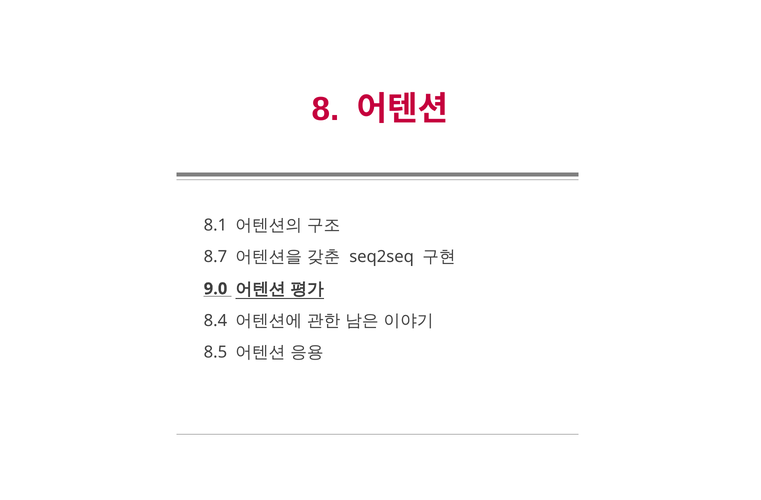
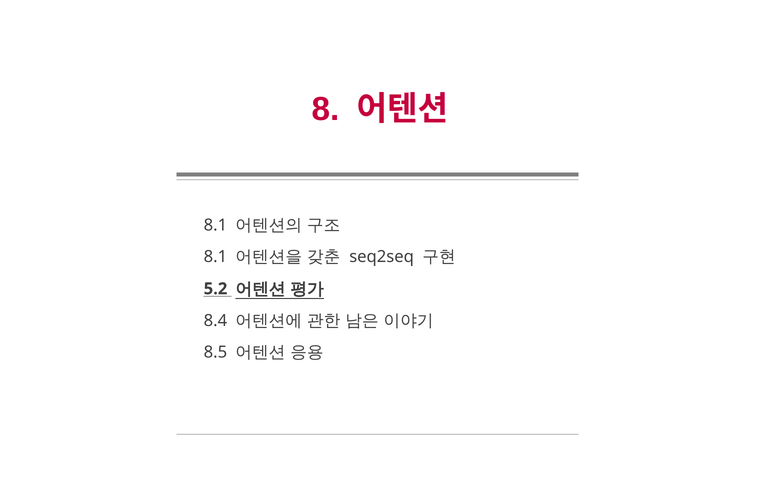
8.7 at (215, 257): 8.7 -> 8.1
9.0: 9.0 -> 5.2
